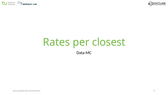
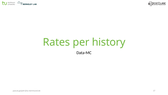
closest: closest -> history
